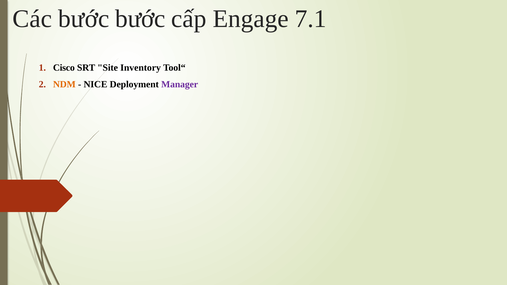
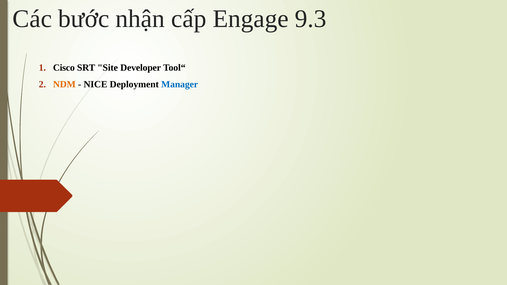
bước bước: bước -> nhận
7.1: 7.1 -> 9.3
Inventory: Inventory -> Developer
Manager colour: purple -> blue
